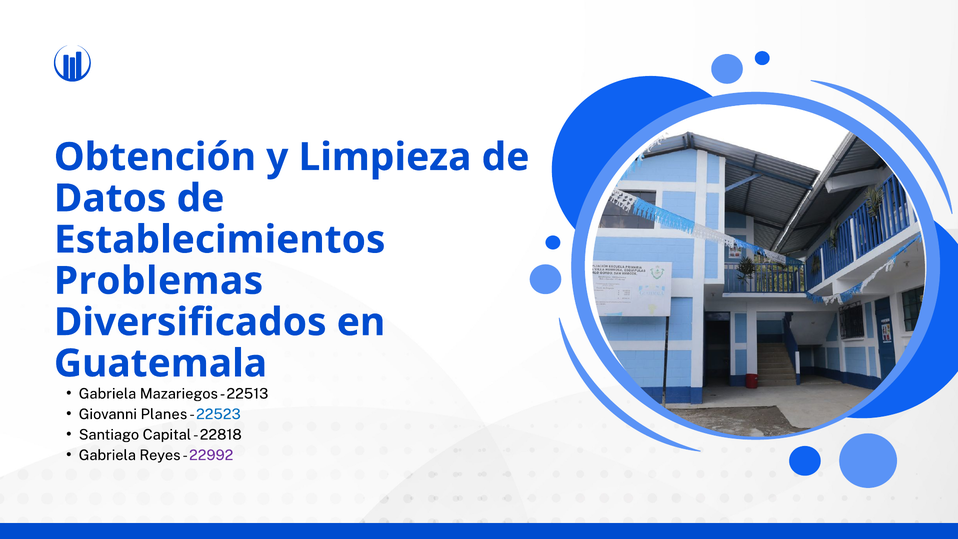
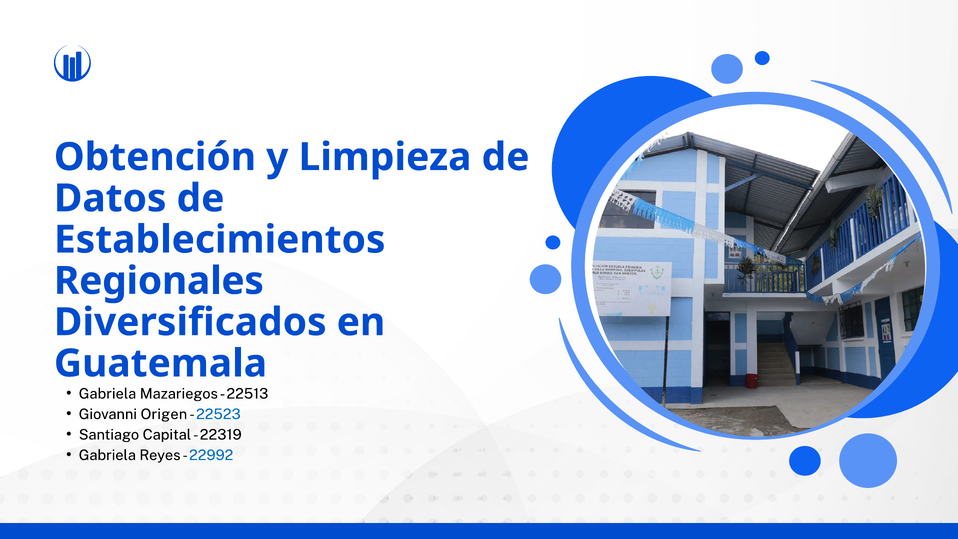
Problemas: Problemas -> Regionales
Planes: Planes -> Origen
22818: 22818 -> 22319
22992 colour: purple -> blue
